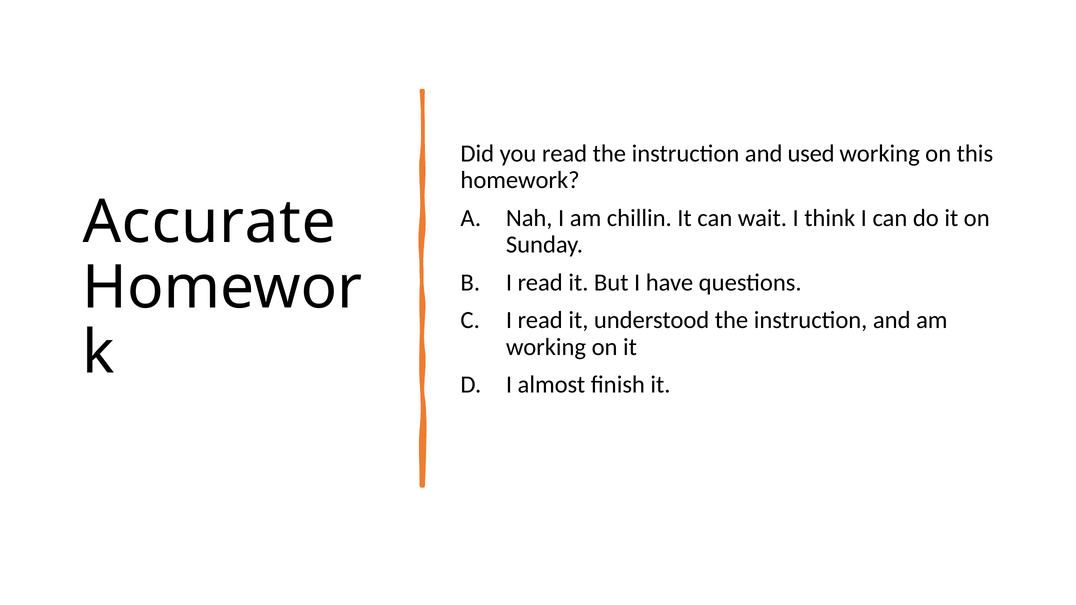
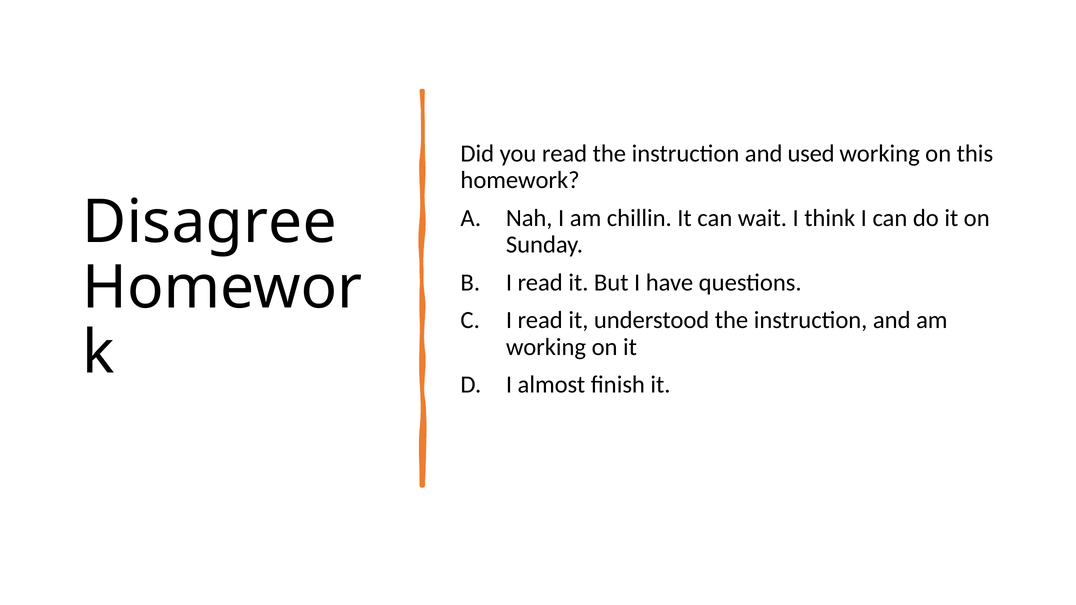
Accurate: Accurate -> Disagree
